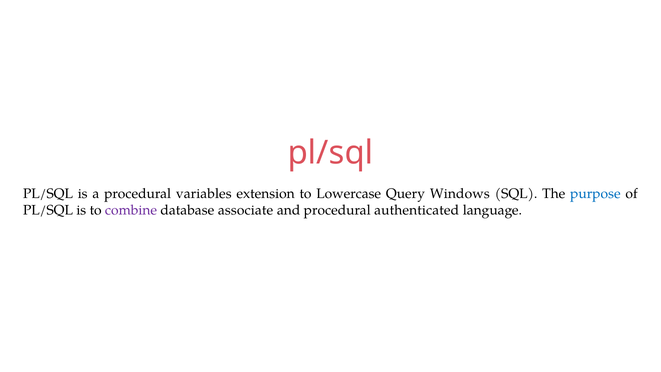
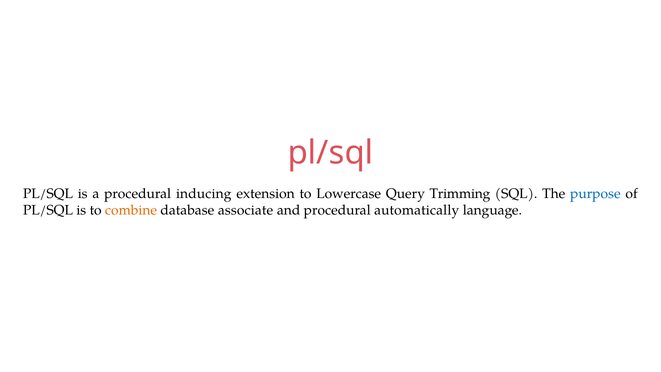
variables: variables -> inducing
Windows: Windows -> Trimming
combine colour: purple -> orange
authenticated: authenticated -> automatically
